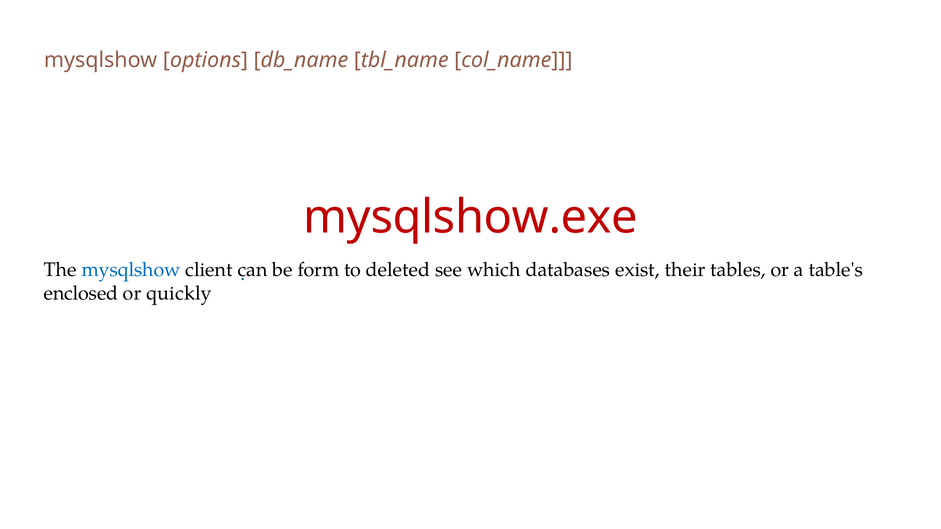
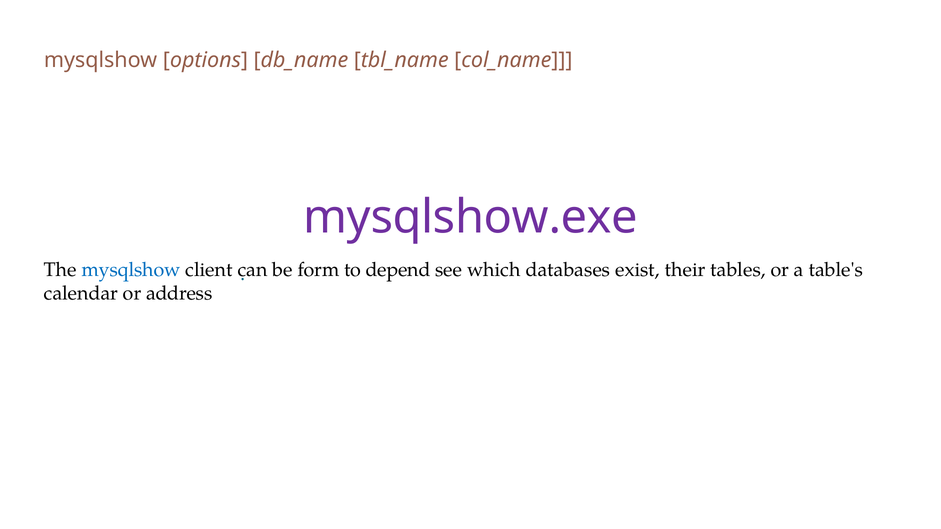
mysqlshow.exe colour: red -> purple
deleted: deleted -> depend
enclosed: enclosed -> calendar
quickly: quickly -> address
